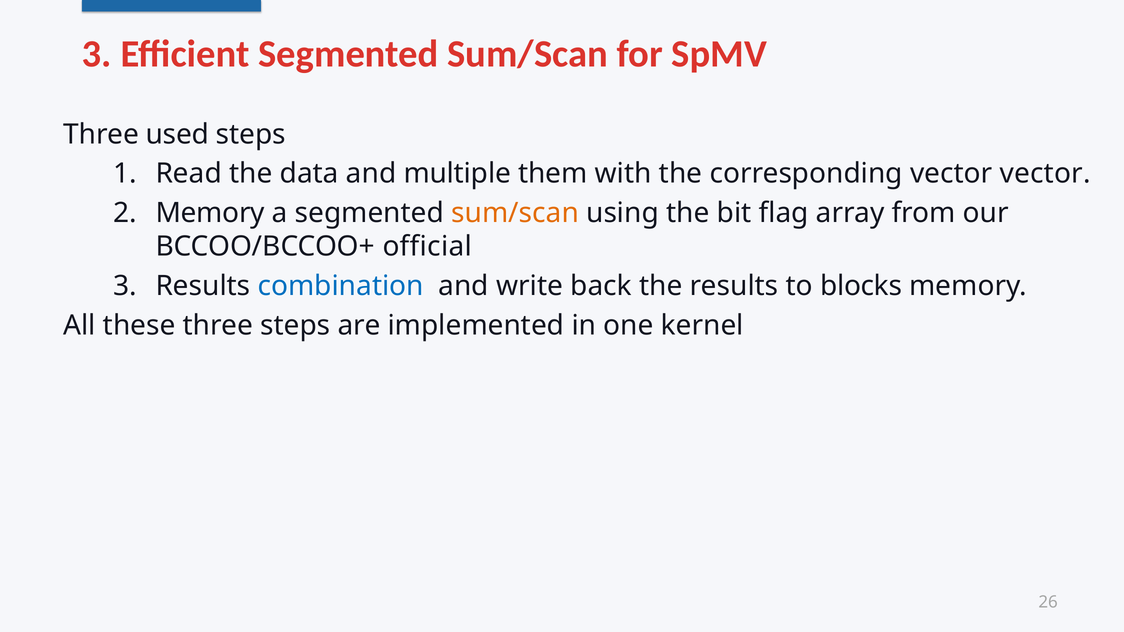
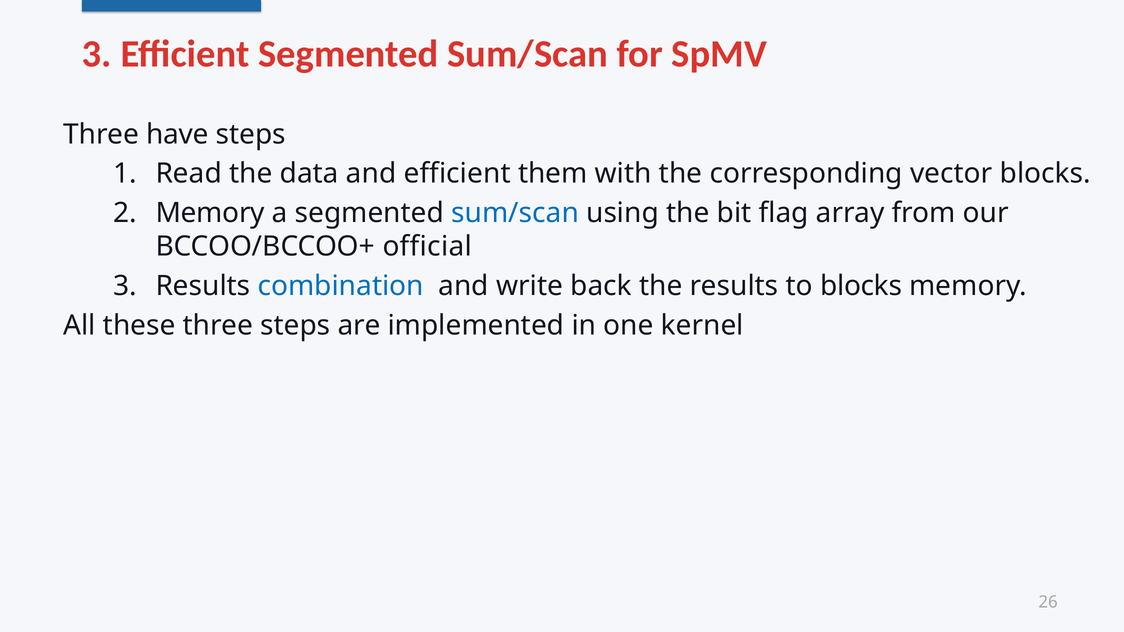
used: used -> have
and multiple: multiple -> efficient
vector vector: vector -> blocks
sum/scan at (515, 213) colour: orange -> blue
